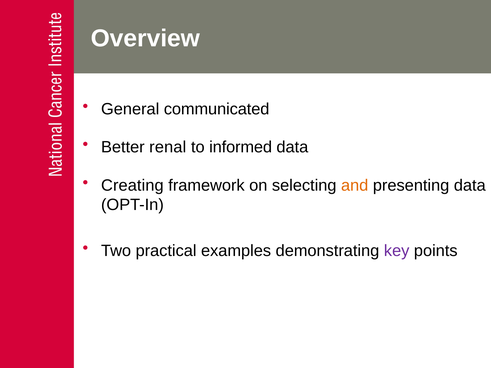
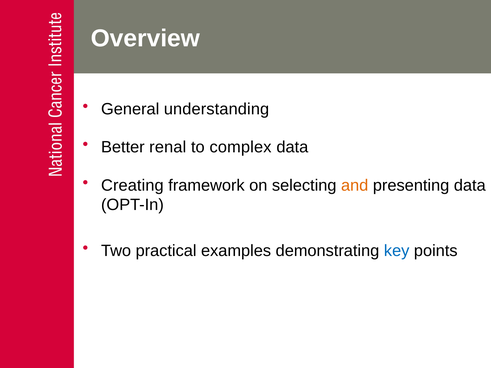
communicated: communicated -> understanding
informed: informed -> complex
key colour: purple -> blue
